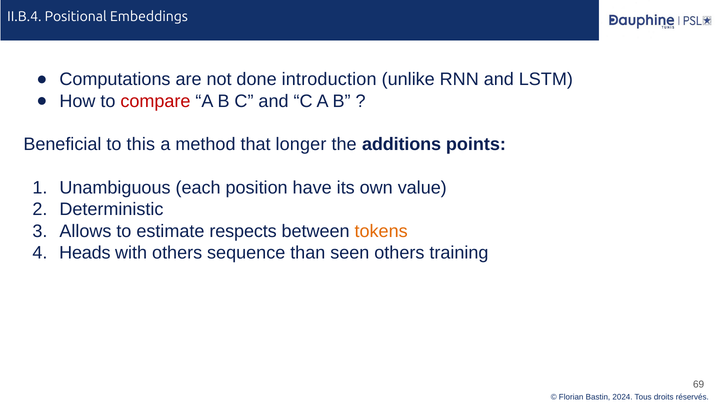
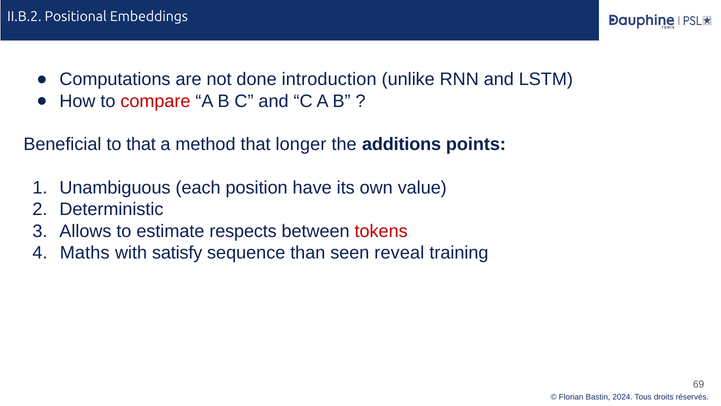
II.B.4: II.B.4 -> II.B.2
to this: this -> that
tokens colour: orange -> red
Heads: Heads -> Maths
with others: others -> satisfy
seen others: others -> reveal
